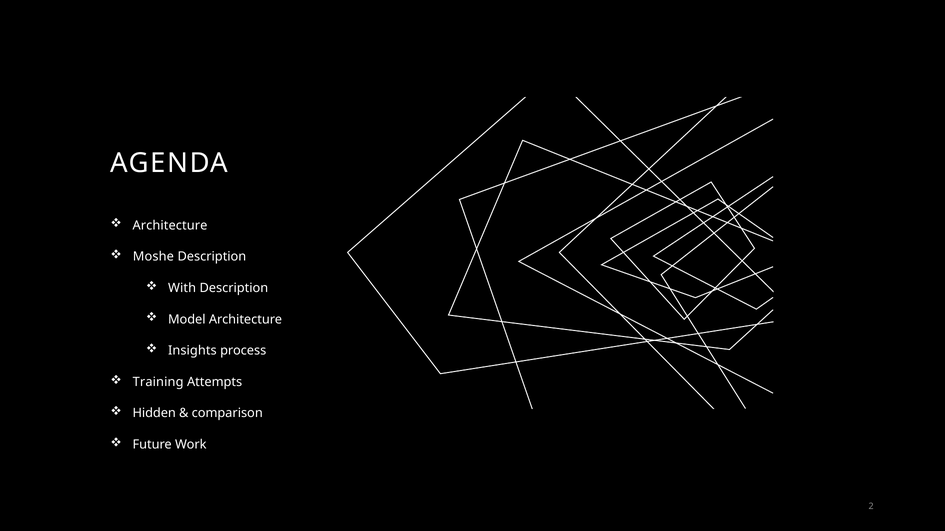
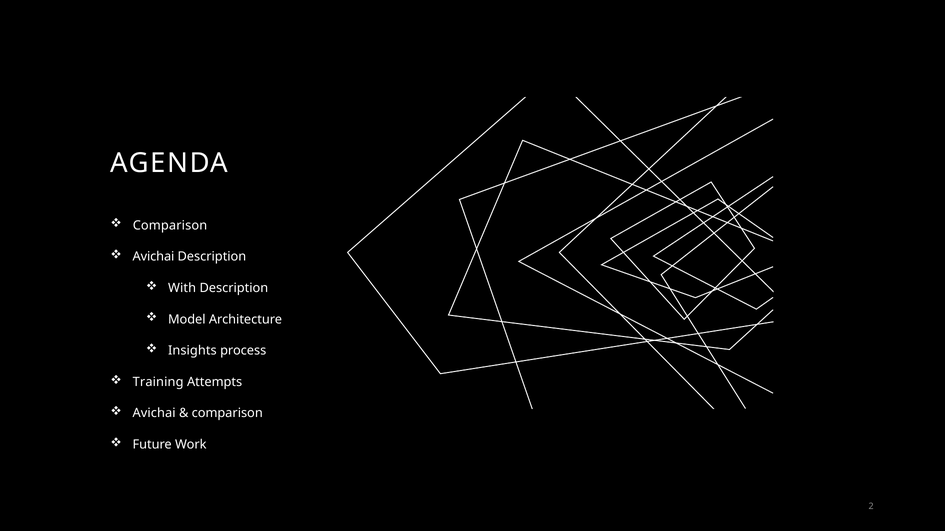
Architecture at (170, 226): Architecture -> Comparison
Moshe at (153, 257): Moshe -> Avichai
Hidden at (154, 414): Hidden -> Avichai
